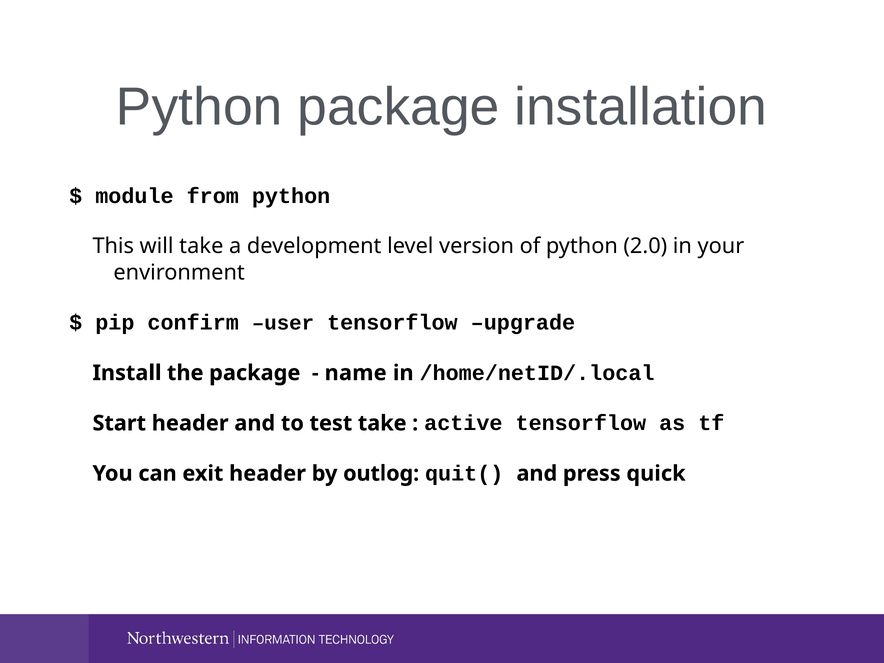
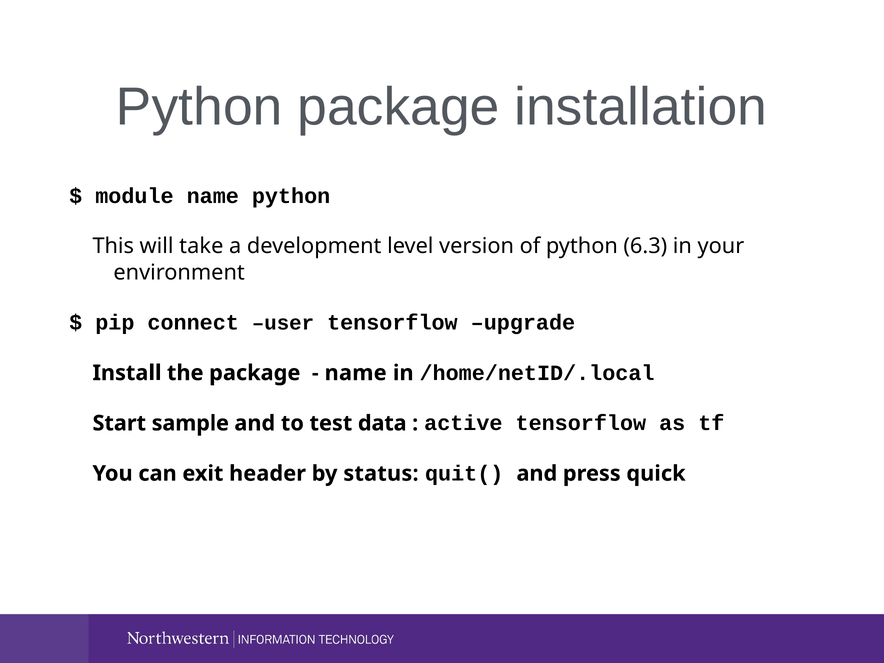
module from: from -> name
2.0: 2.0 -> 6.3
confirm: confirm -> connect
Start header: header -> sample
test take: take -> data
outlog: outlog -> status
